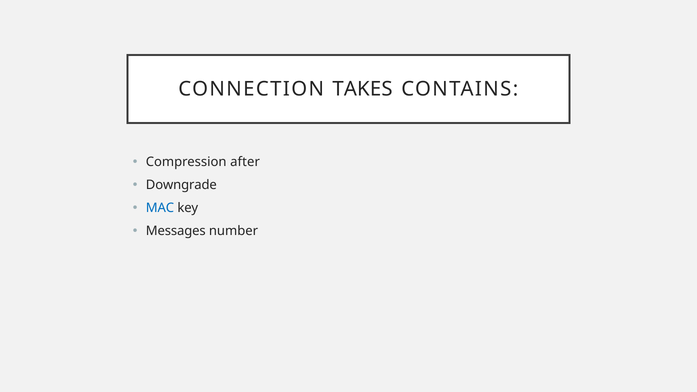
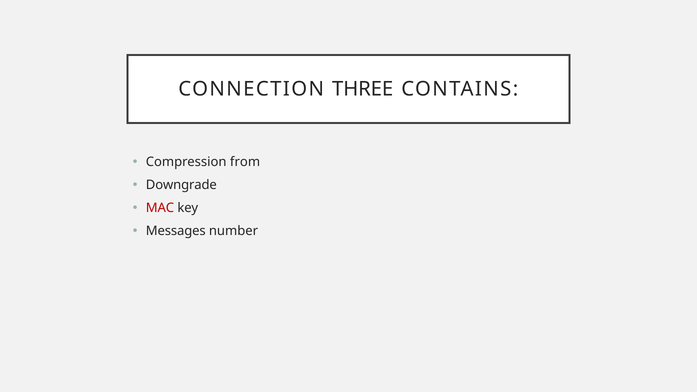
TAKES: TAKES -> THREE
after: after -> from
MAC colour: blue -> red
